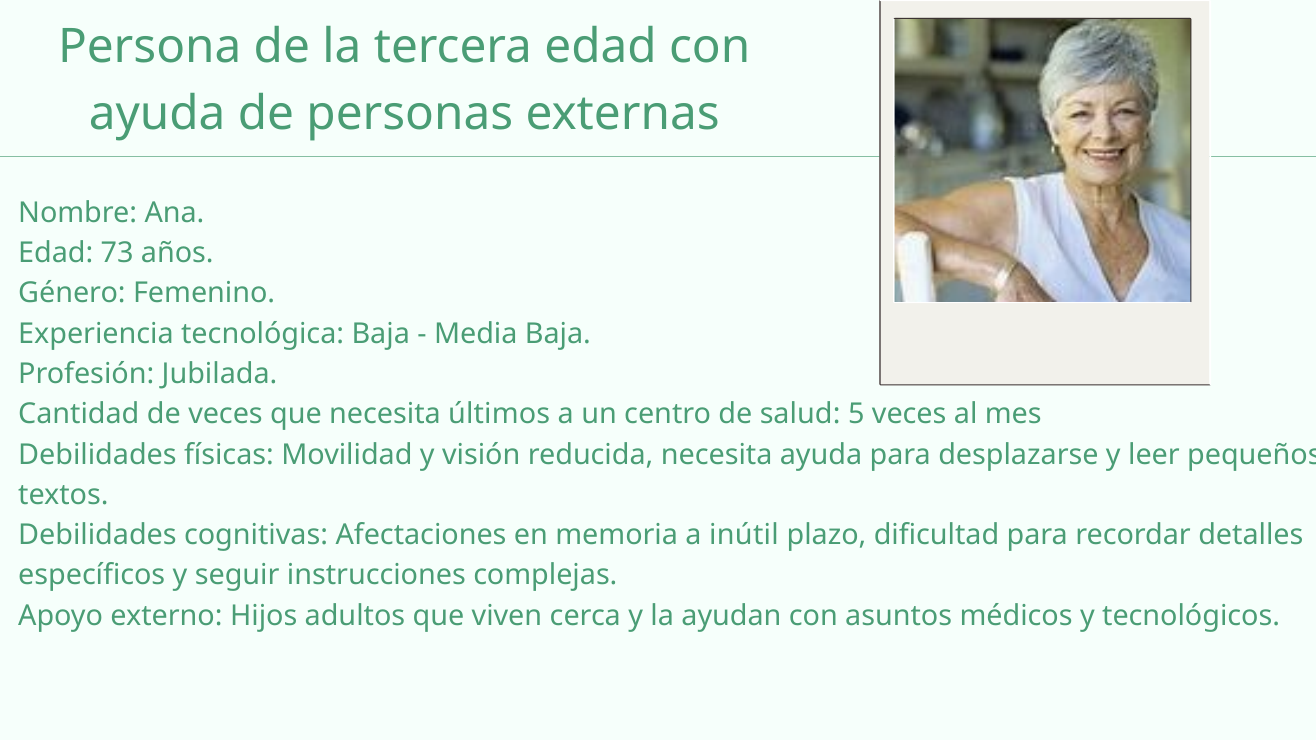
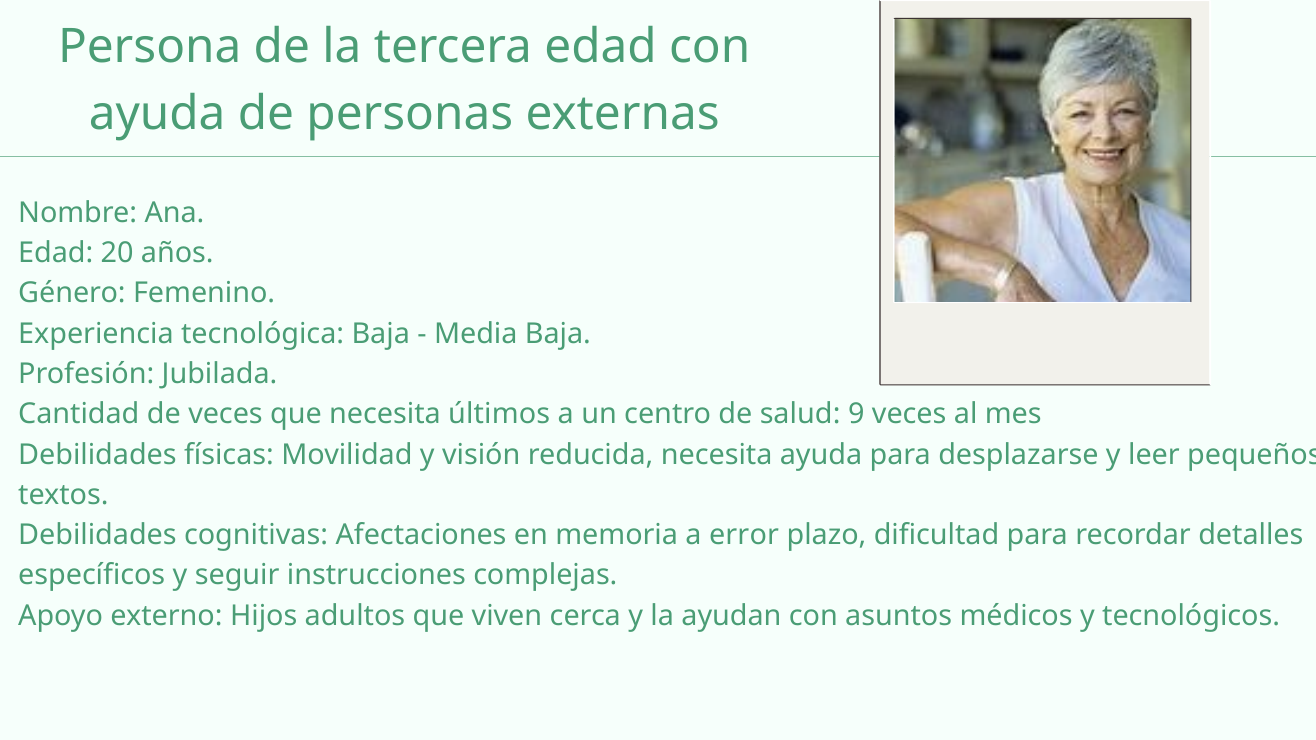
73: 73 -> 20
5: 5 -> 9
inútil: inútil -> error
